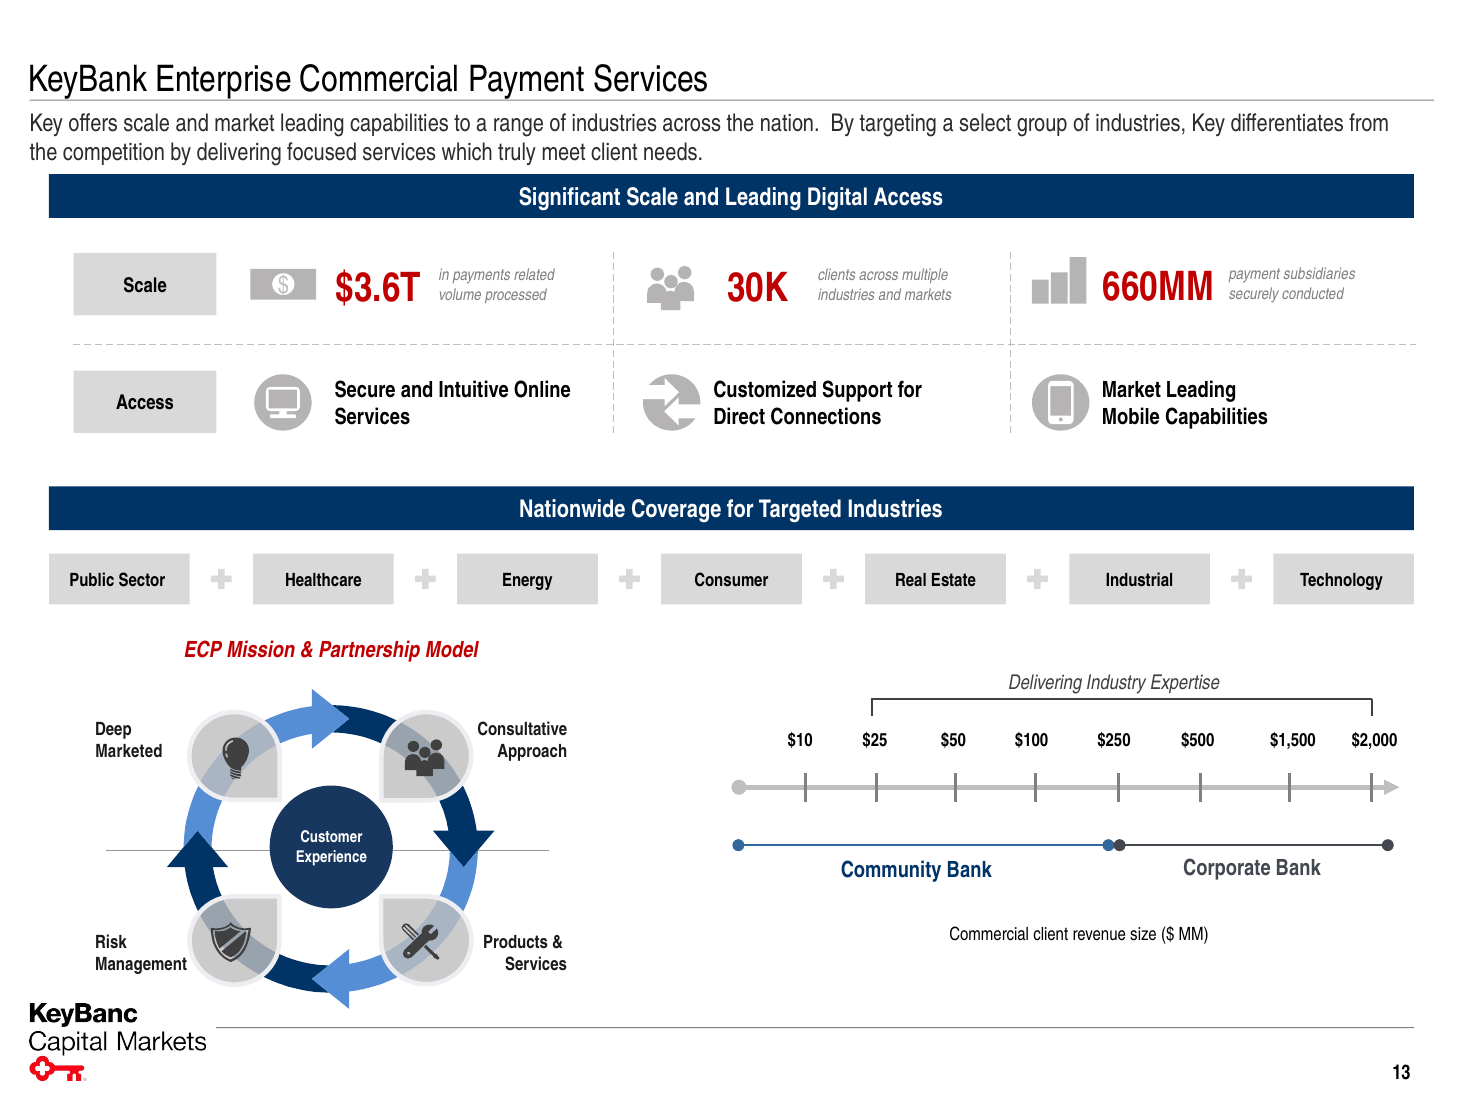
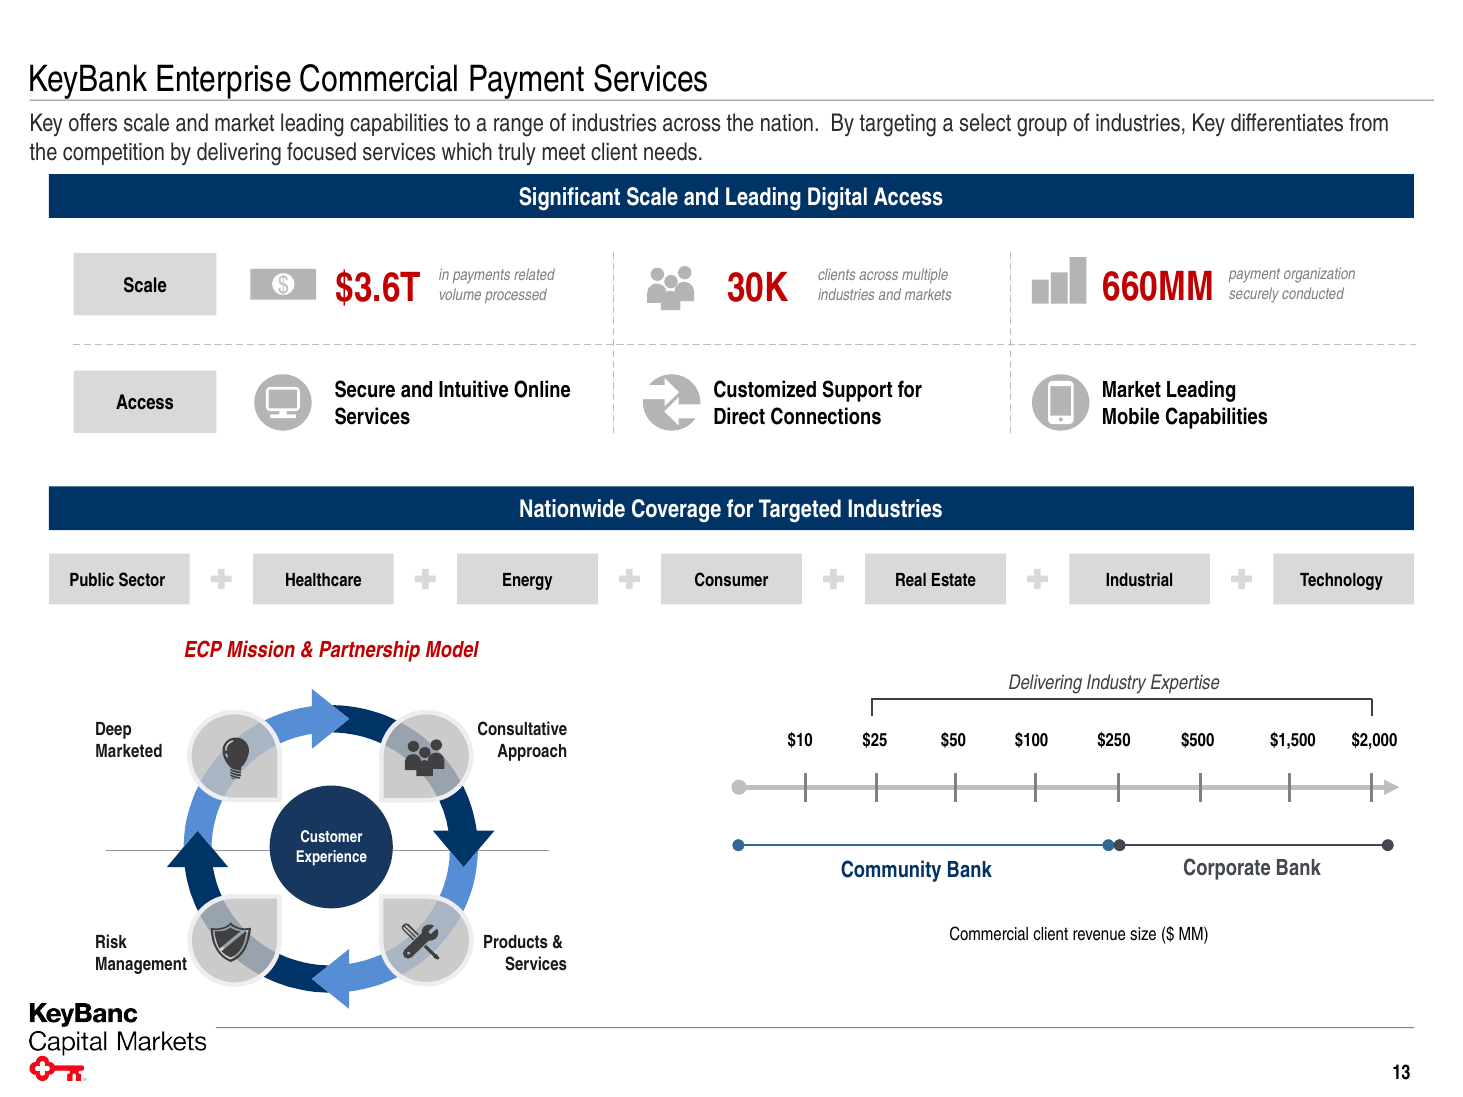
subsidiaries: subsidiaries -> organization
